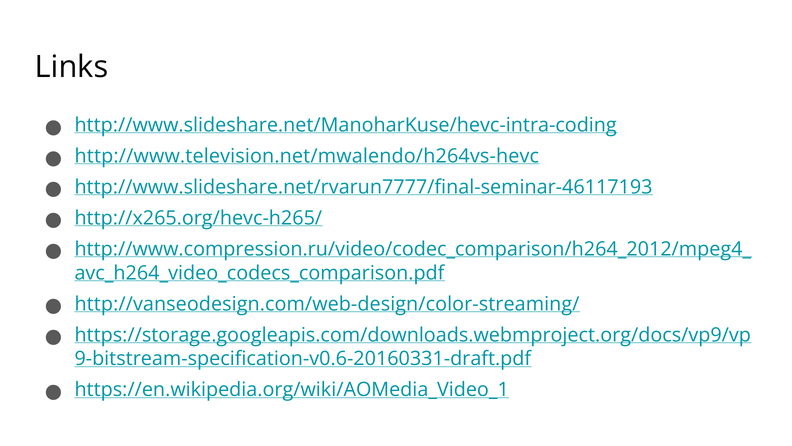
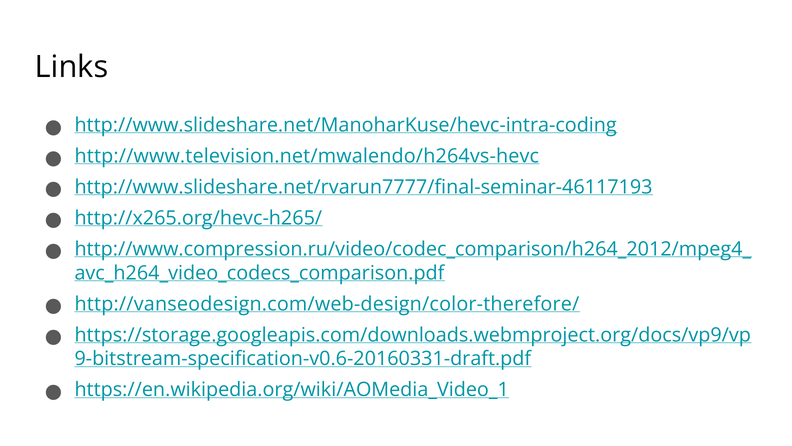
http://vanseodesign.com/web-design/color-streaming/: http://vanseodesign.com/web-design/color-streaming/ -> http://vanseodesign.com/web-design/color-therefore/
